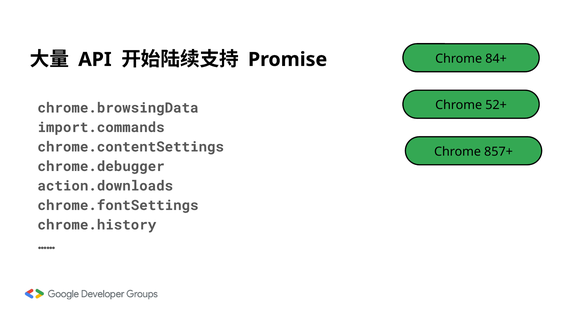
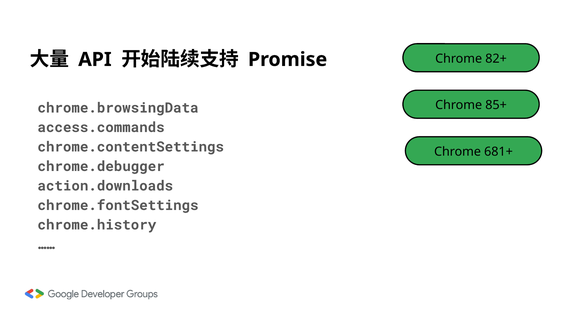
84+: 84+ -> 82+
52+: 52+ -> 85+
import.commands: import.commands -> access.commands
857+: 857+ -> 681+
